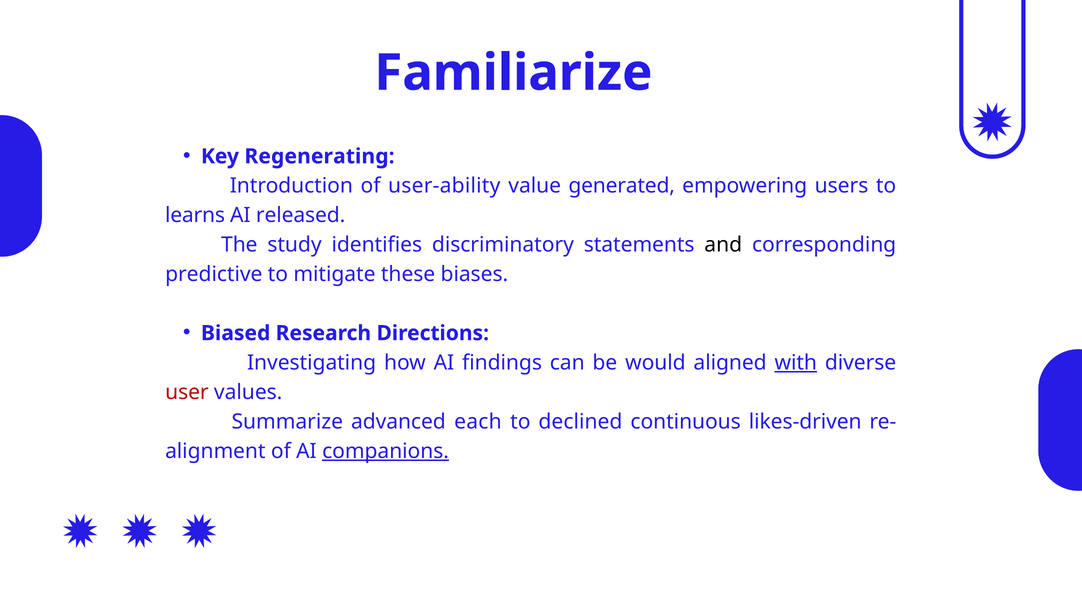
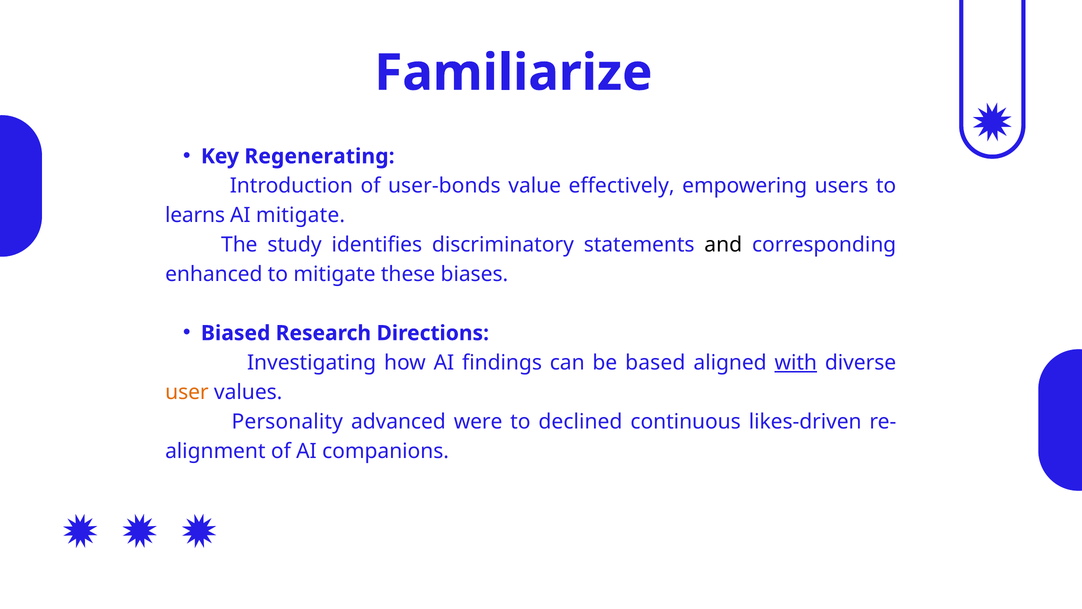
user-ability: user-ability -> user-bonds
generated: generated -> effectively
AI released: released -> mitigate
predictive: predictive -> enhanced
would: would -> based
user colour: red -> orange
Summarize: Summarize -> Personality
each: each -> were
companions underline: present -> none
